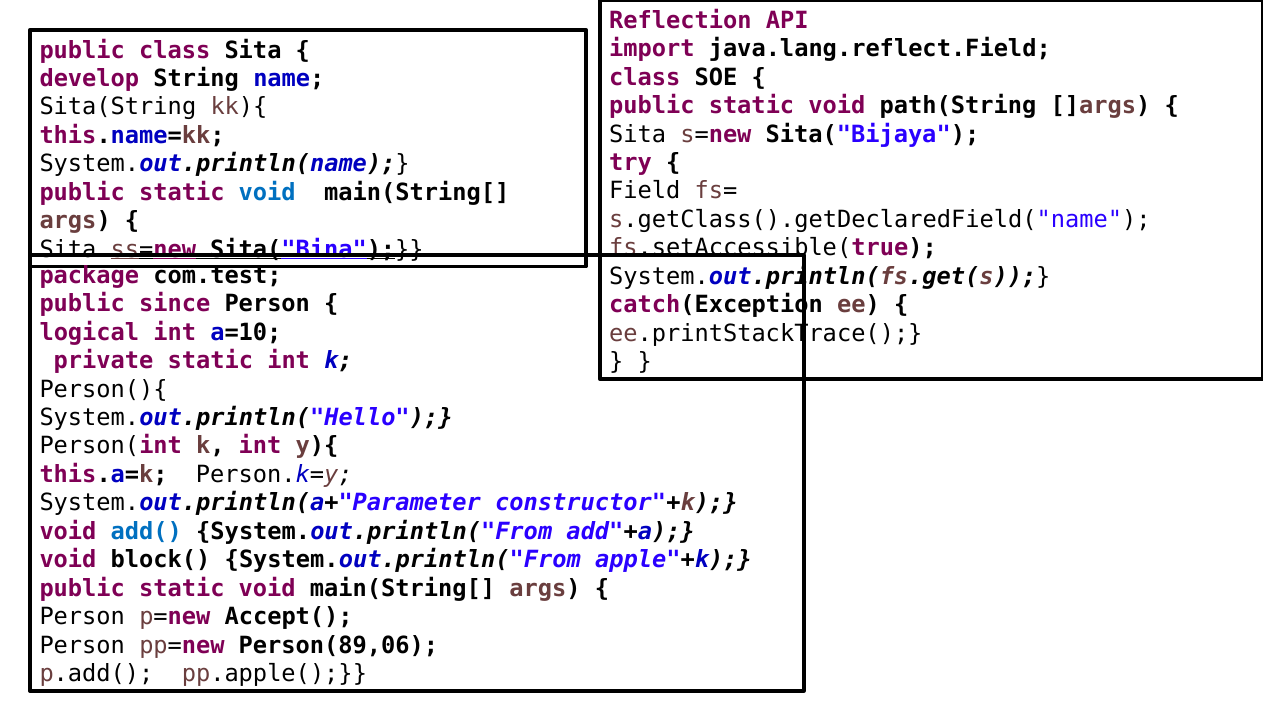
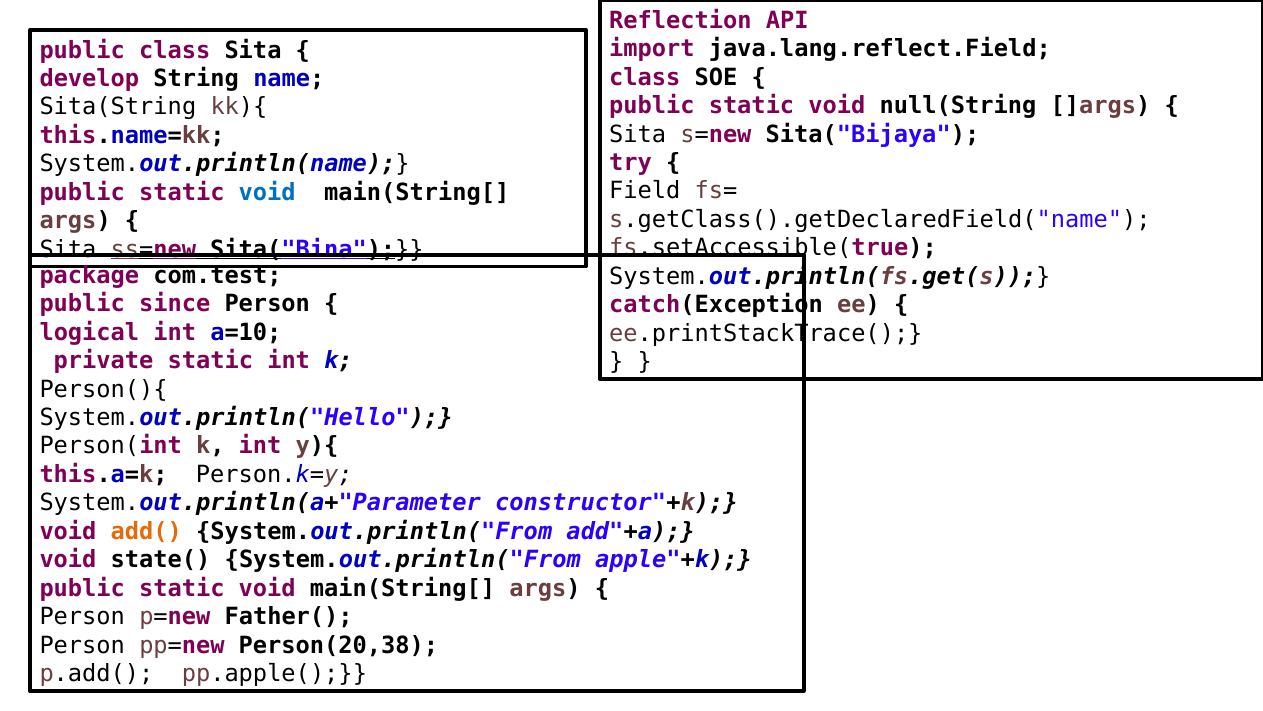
path(String: path(String -> null(String
add( colour: blue -> orange
block(: block( -> state(
Accept(: Accept( -> Father(
Person(89,06: Person(89,06 -> Person(20,38
